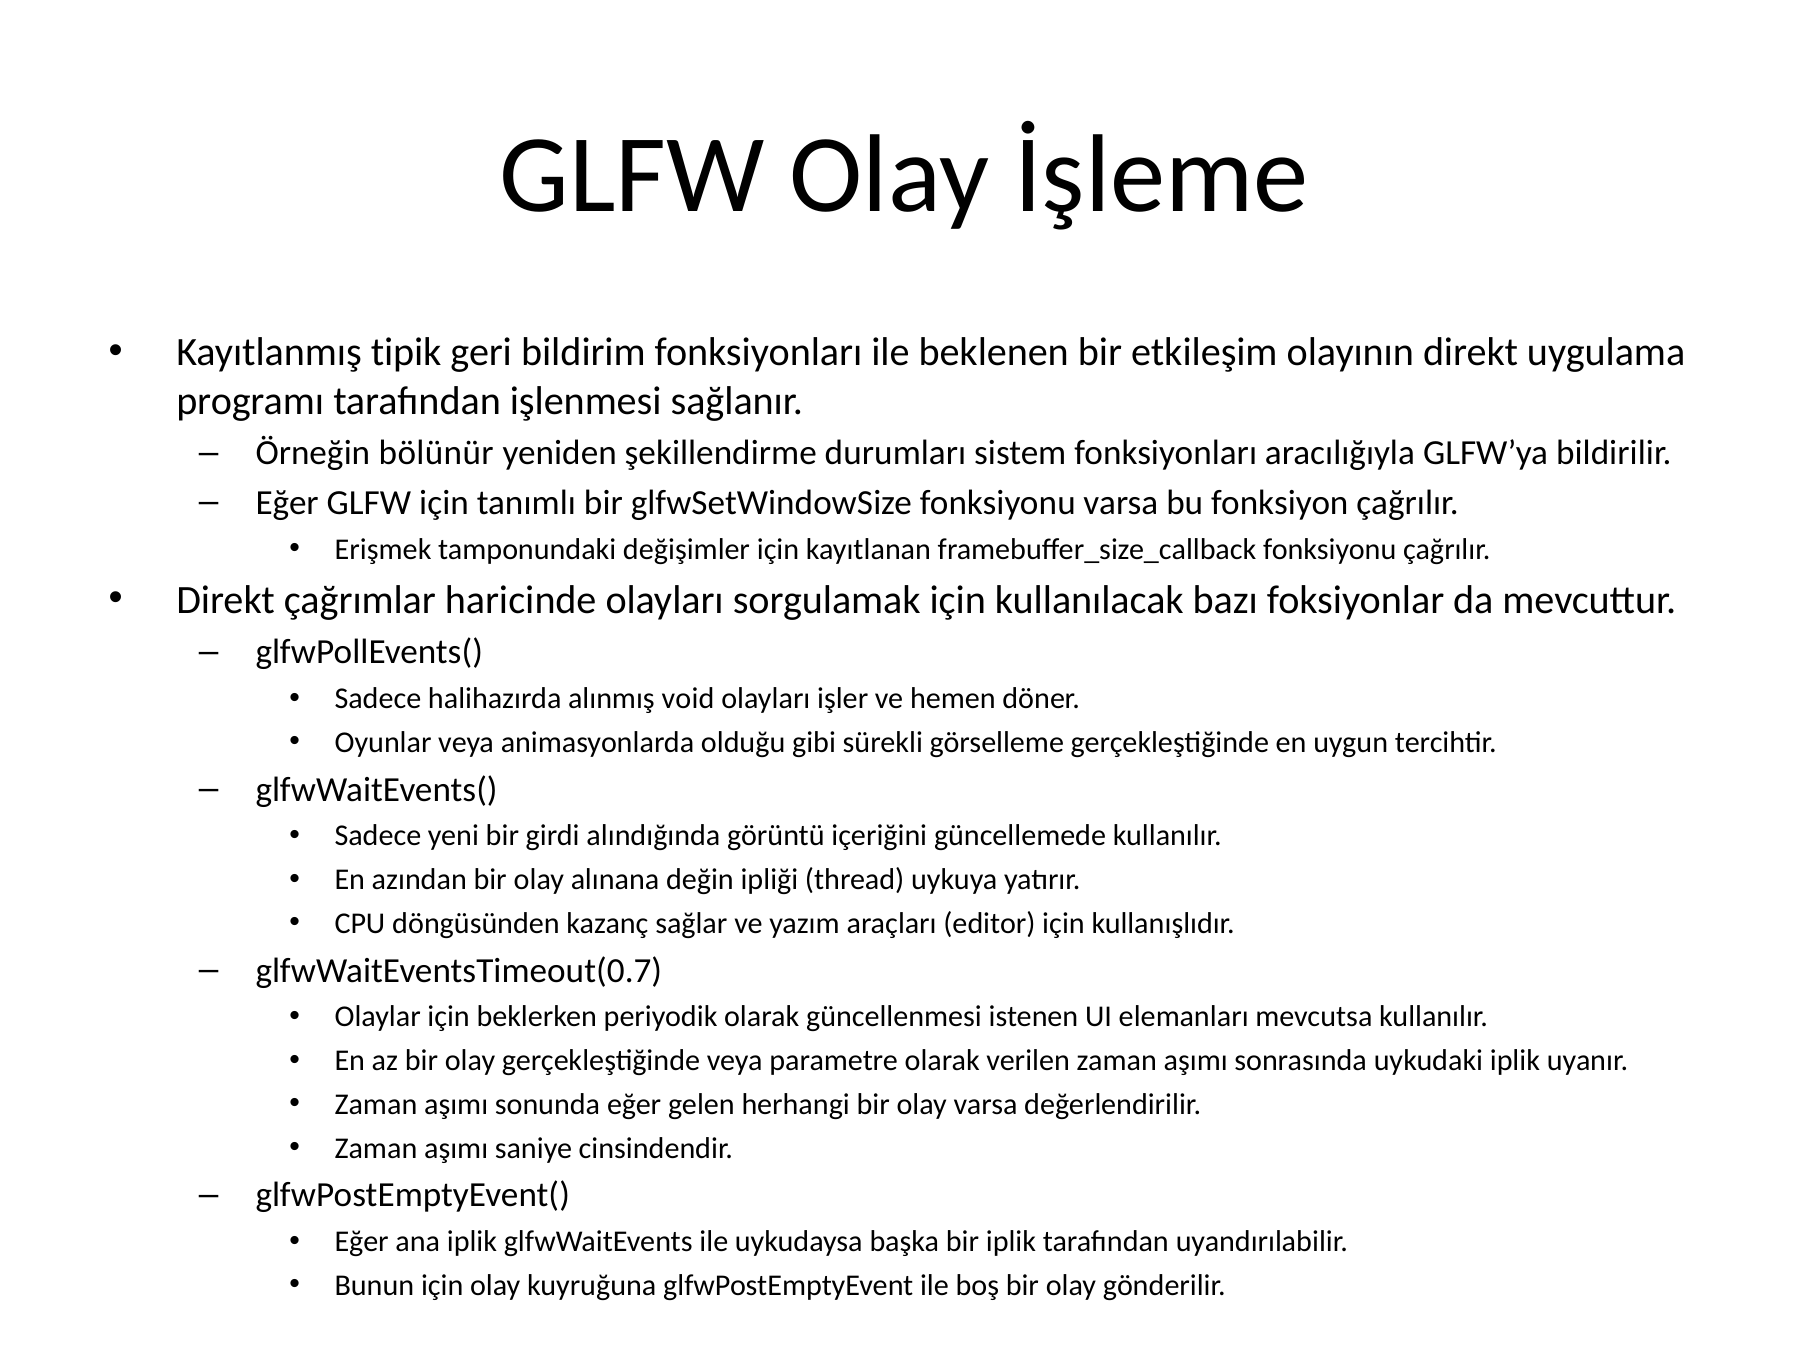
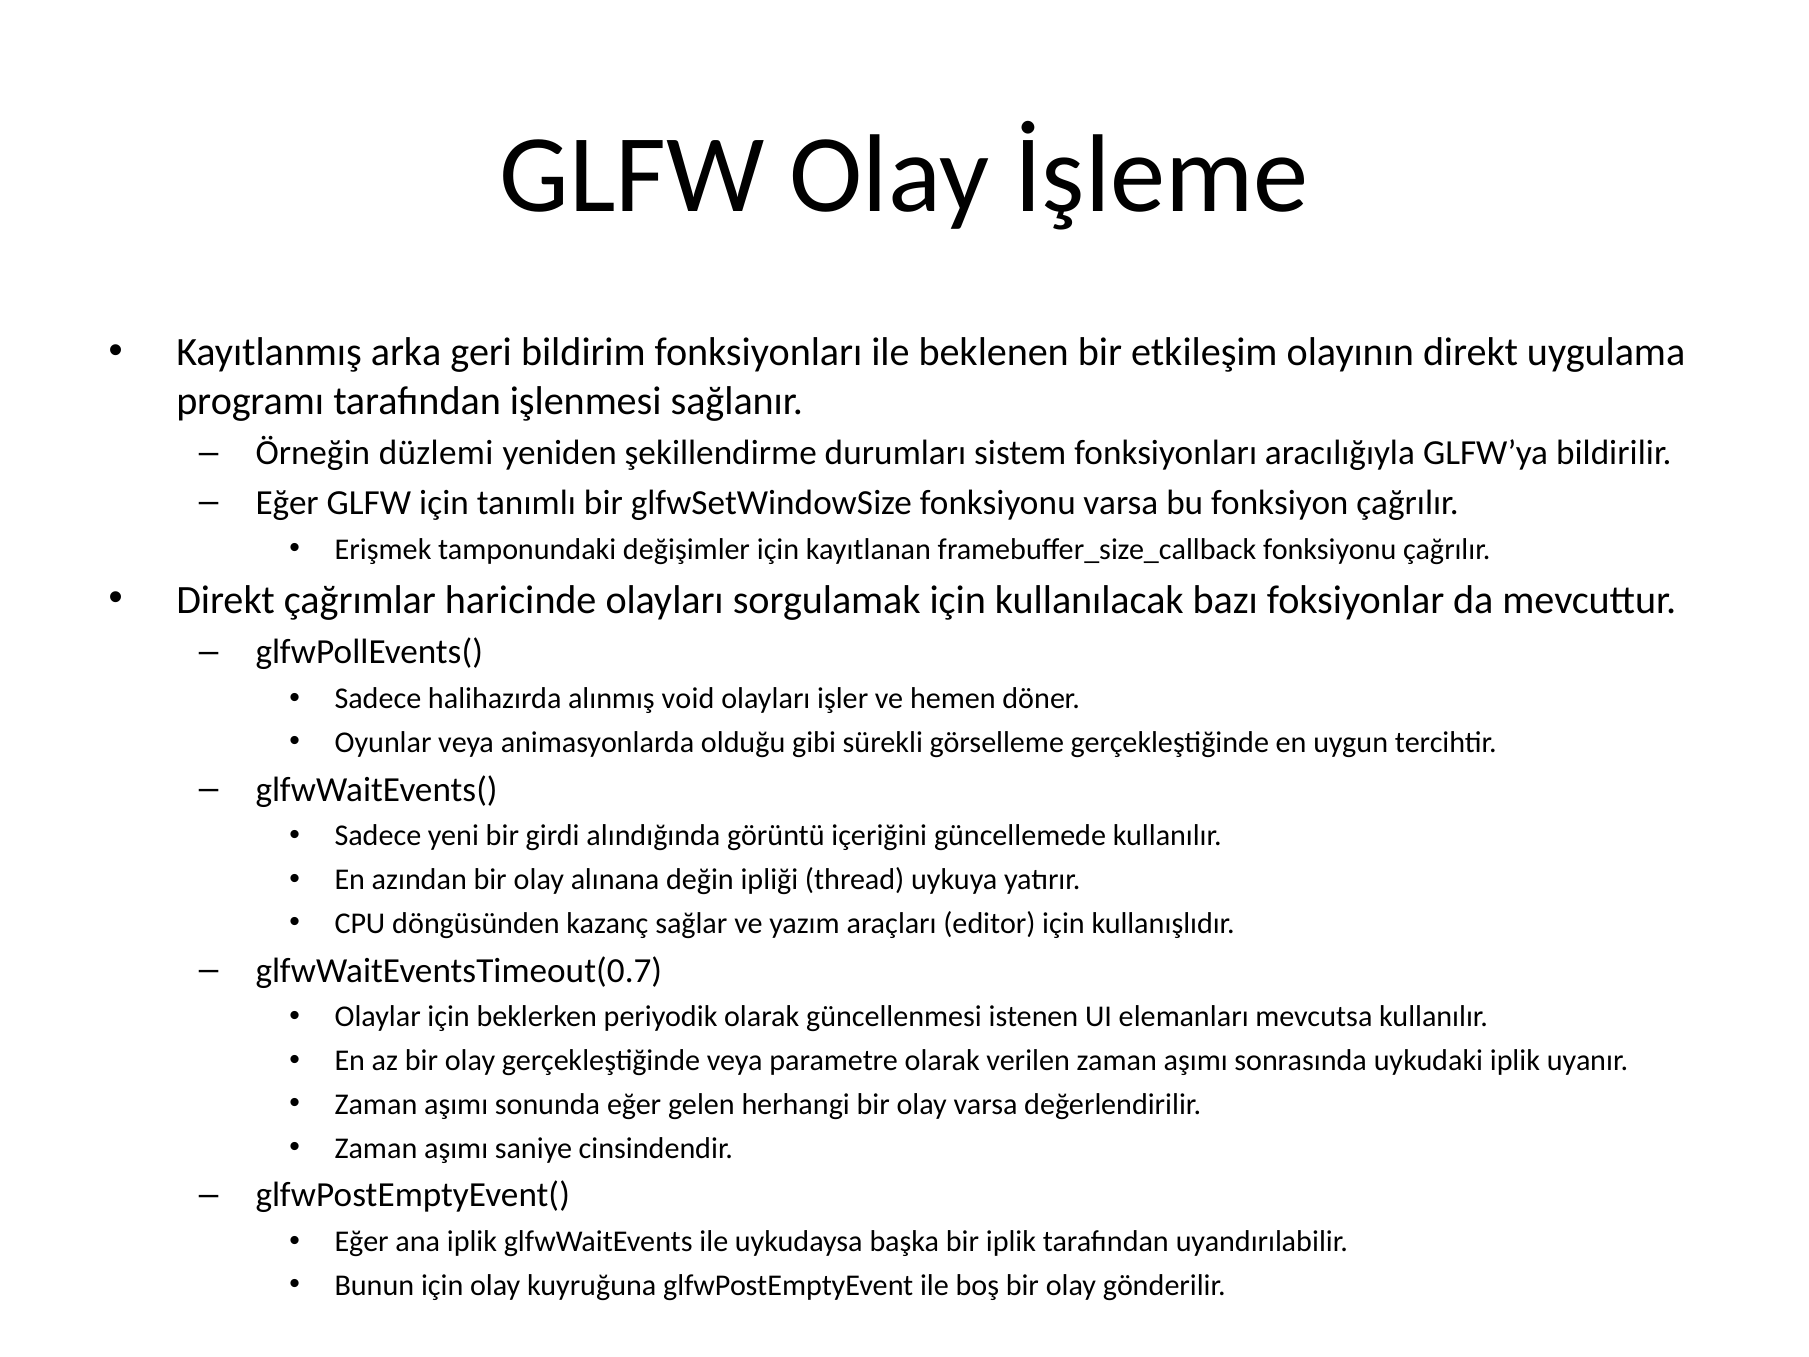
tipik: tipik -> arka
bölünür: bölünür -> düzlemi
